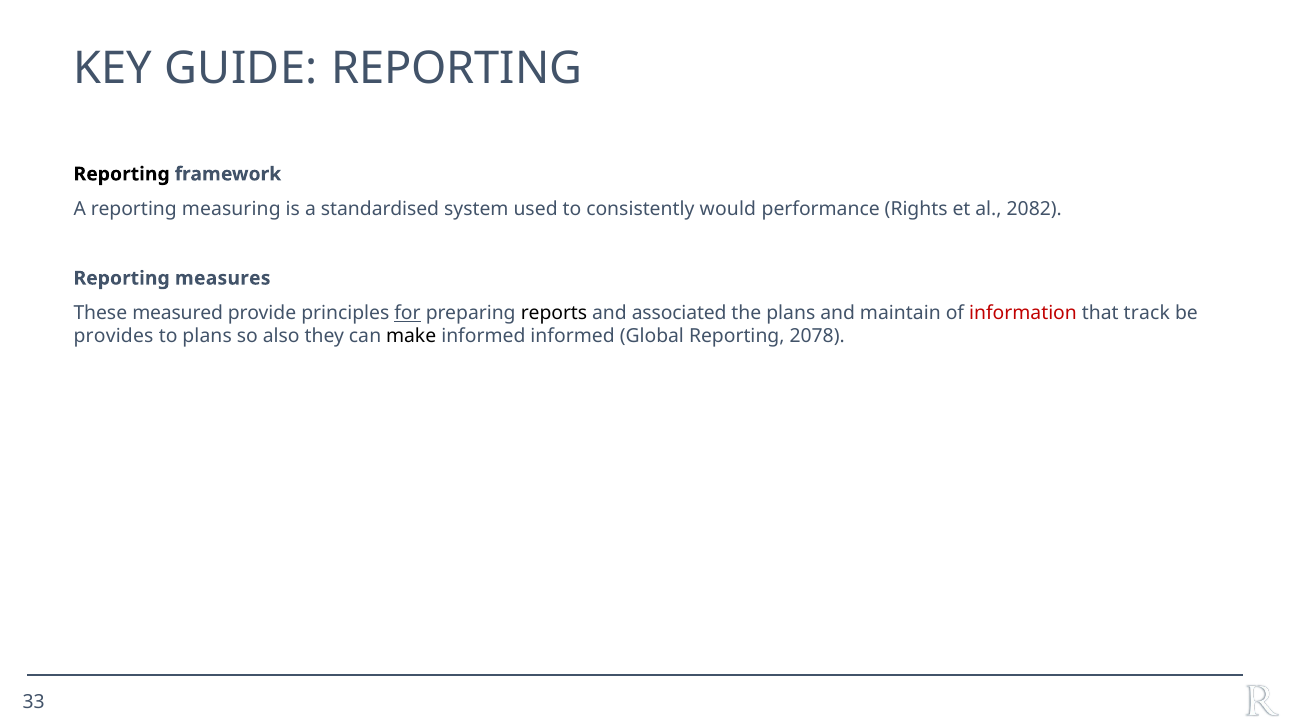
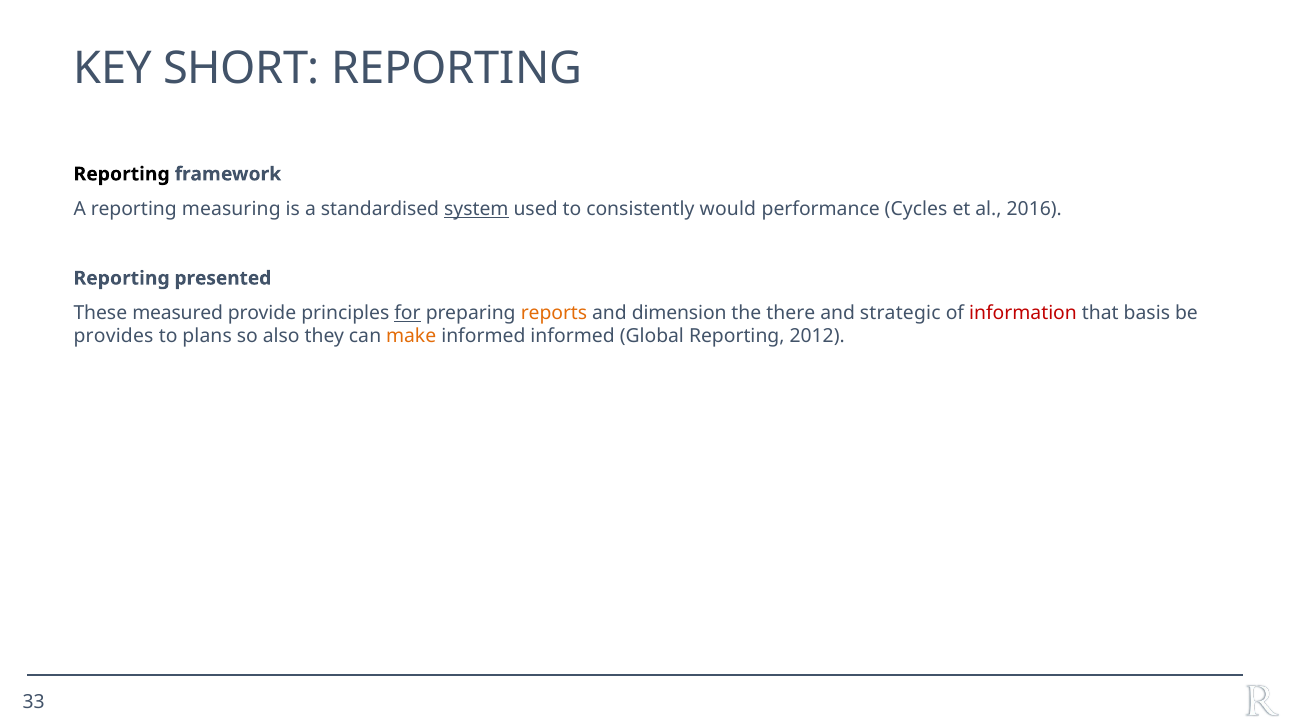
GUIDE: GUIDE -> SHORT
system underline: none -> present
Rights: Rights -> Cycles
2082: 2082 -> 2016
measures: measures -> presented
reports colour: black -> orange
associated: associated -> dimension
the plans: plans -> there
maintain: maintain -> strategic
track: track -> basis
make colour: black -> orange
2078: 2078 -> 2012
